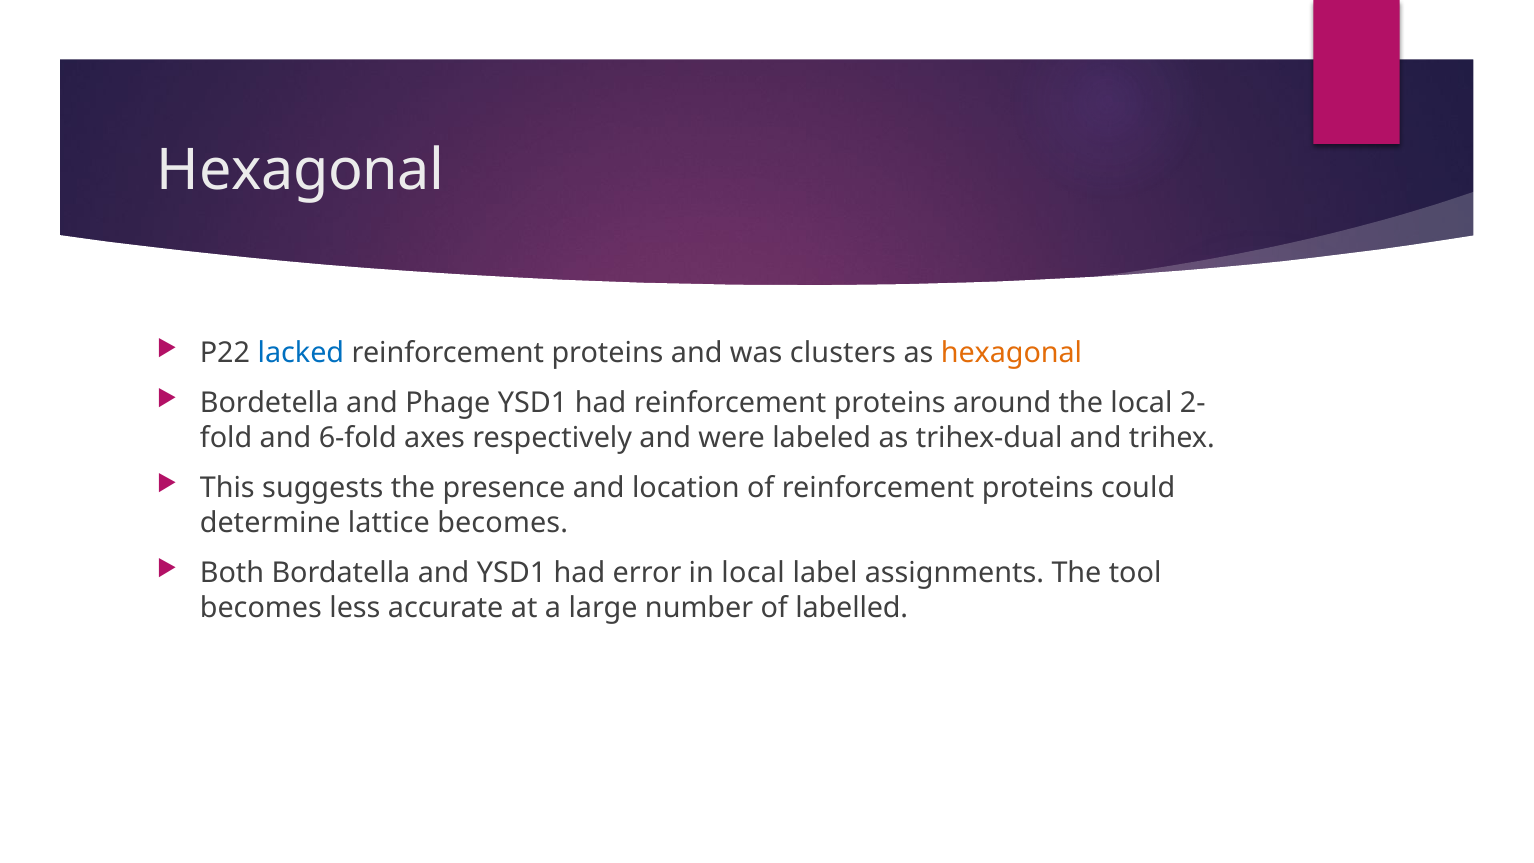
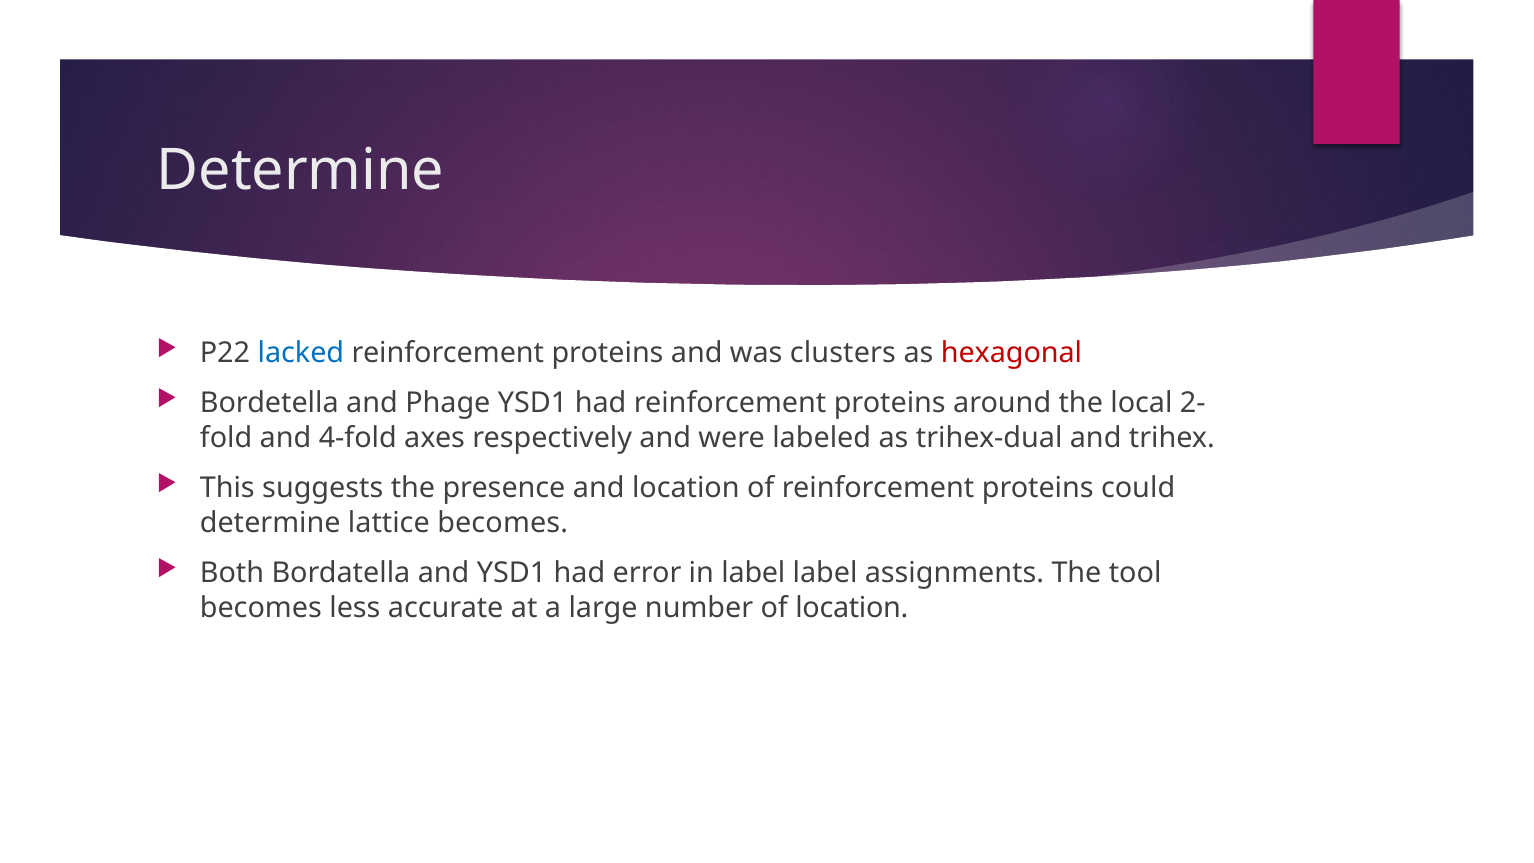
Hexagonal at (301, 171): Hexagonal -> Determine
hexagonal at (1011, 353) colour: orange -> red
6-fold: 6-fold -> 4-fold
in local: local -> label
of labelled: labelled -> location
